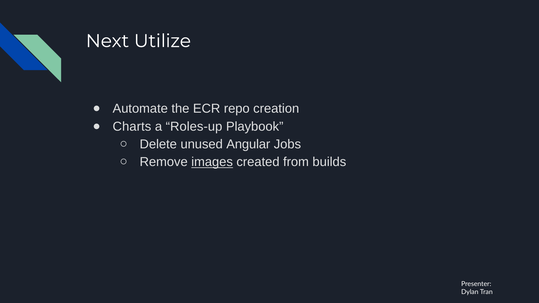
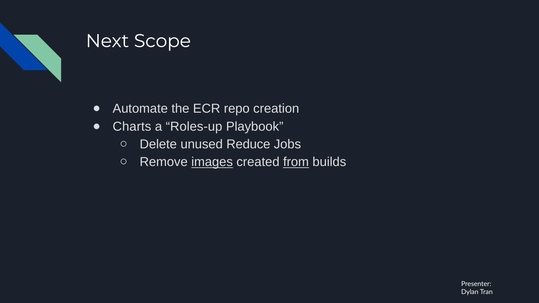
Utilize: Utilize -> Scope
Angular: Angular -> Reduce
from underline: none -> present
